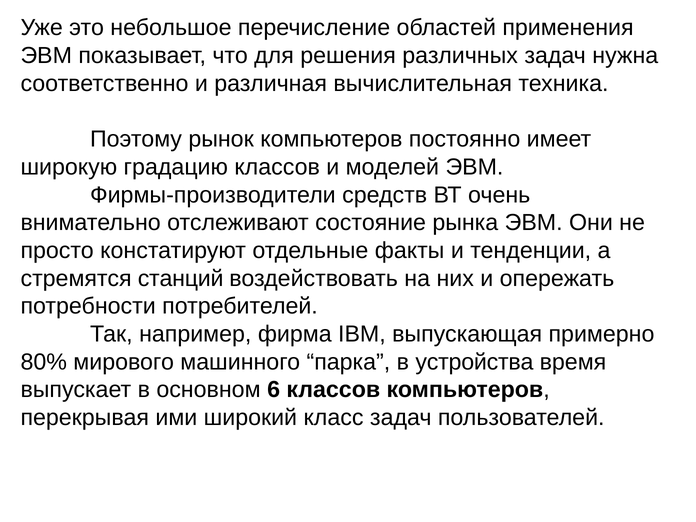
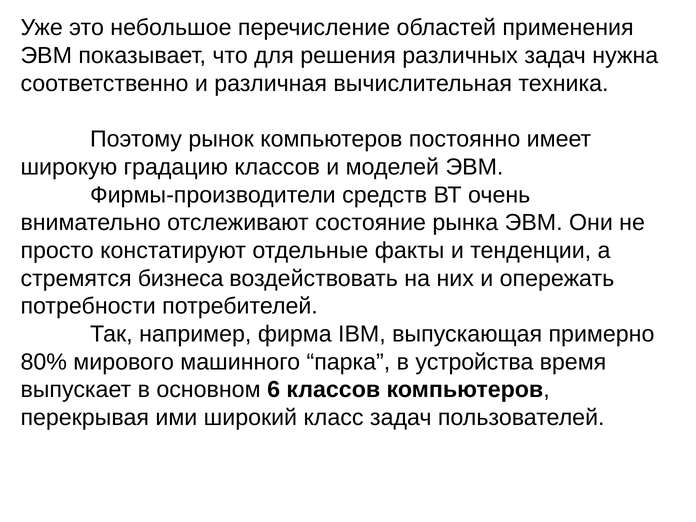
станций: станций -> бизнеса
